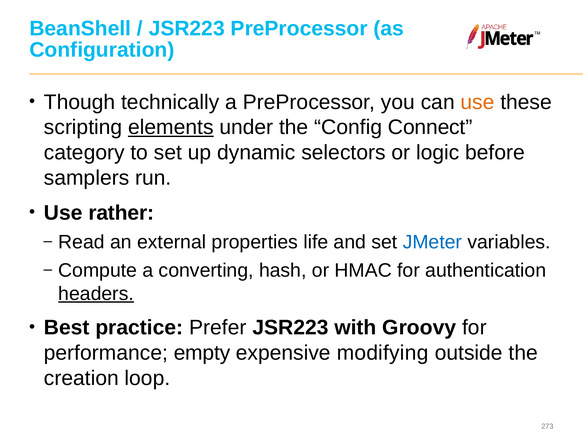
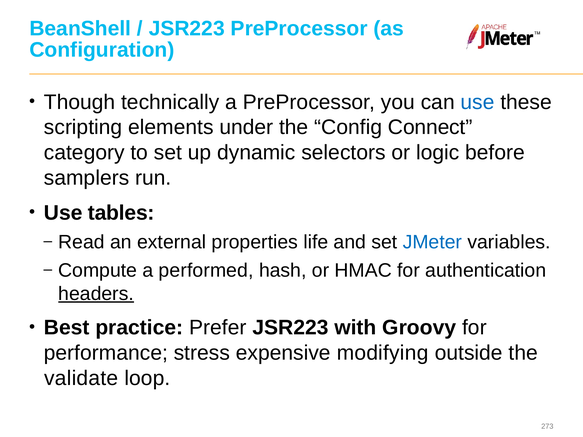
use at (478, 102) colour: orange -> blue
elements underline: present -> none
rather: rather -> tables
converting: converting -> performed
empty: empty -> stress
creation: creation -> validate
